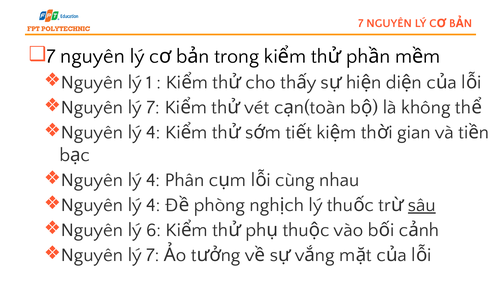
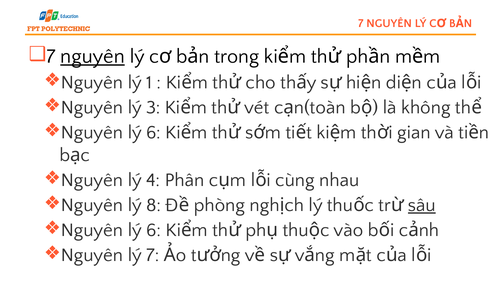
nguyên at (93, 56) underline: none -> present
7 at (153, 107): 7 -> 3
4 at (153, 132): 4 -> 6
4 at (153, 205): 4 -> 8
